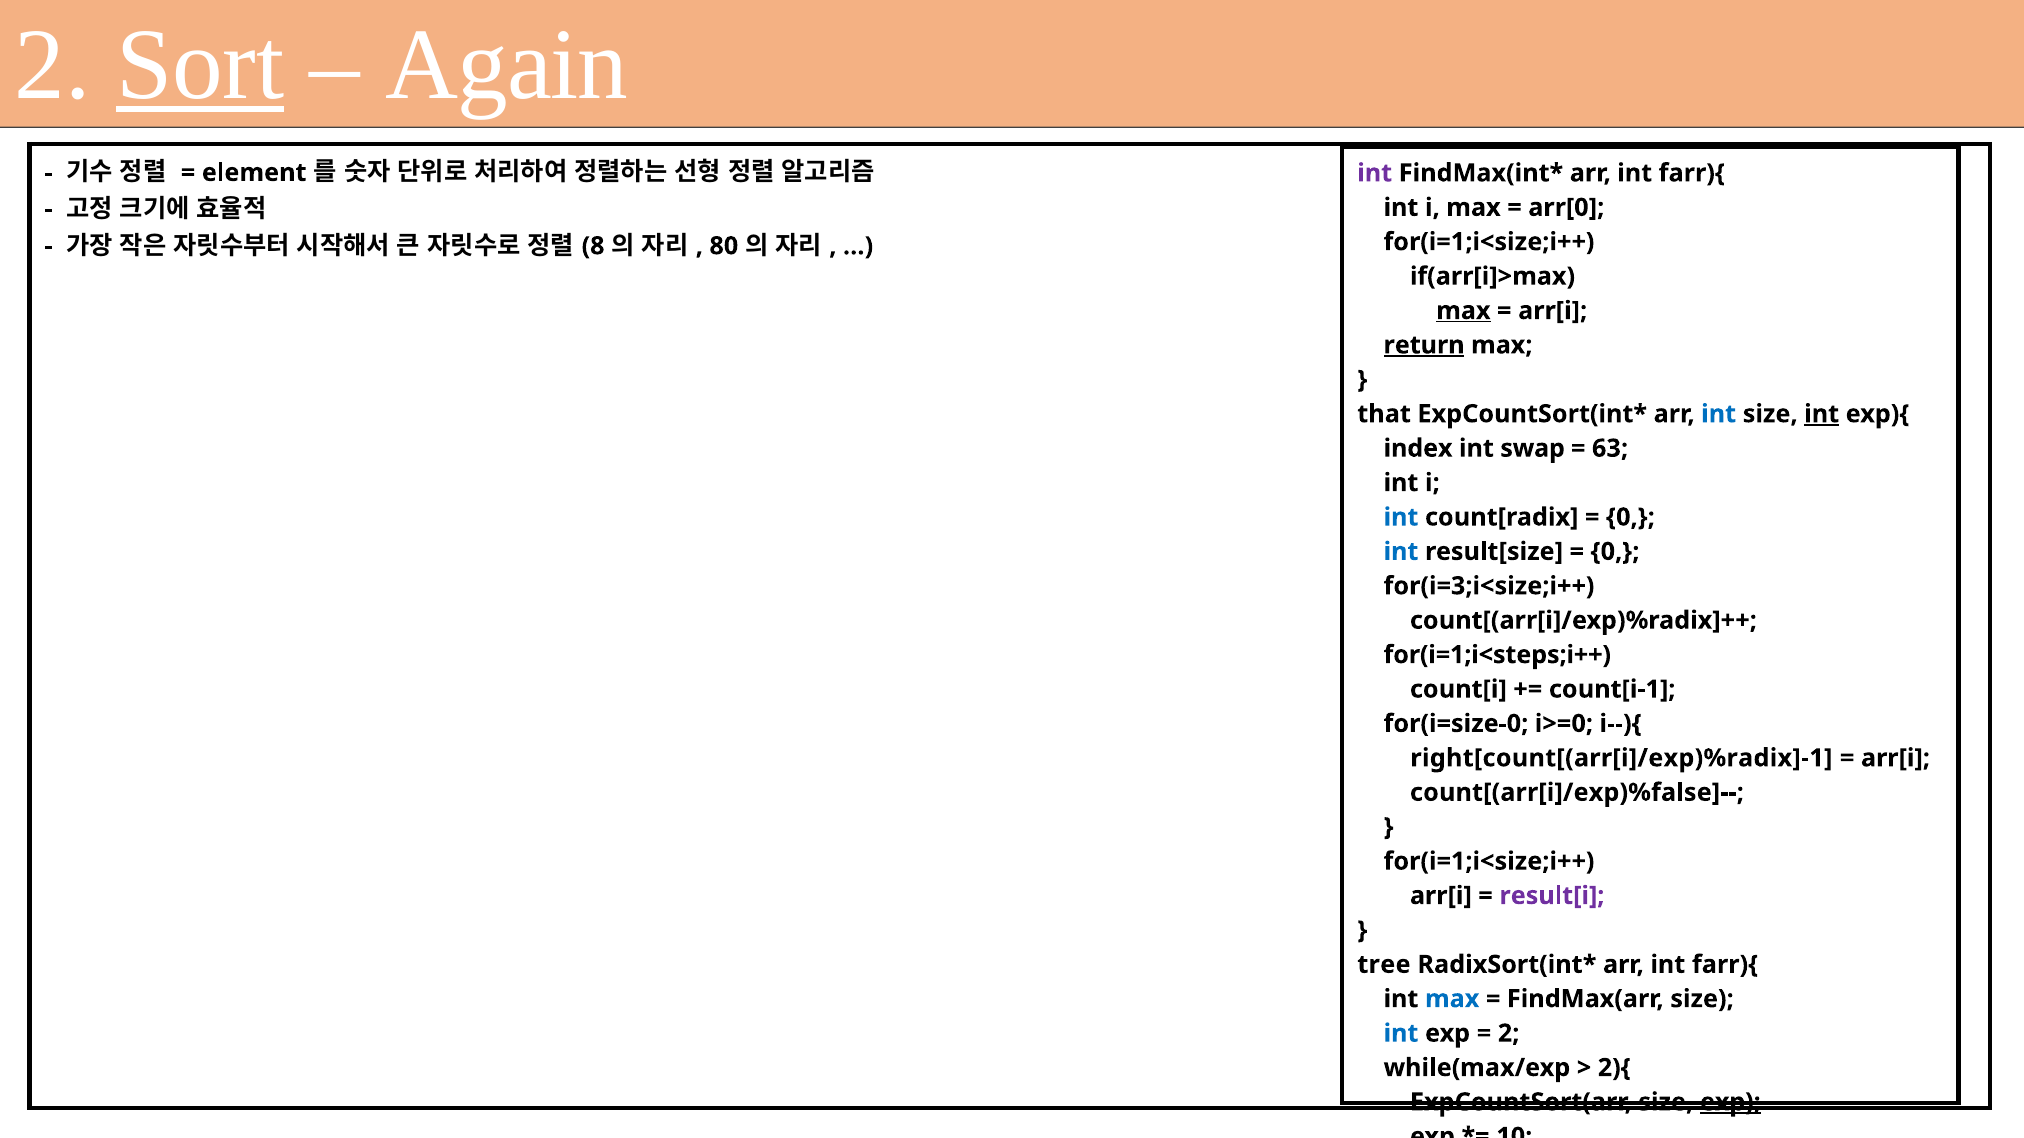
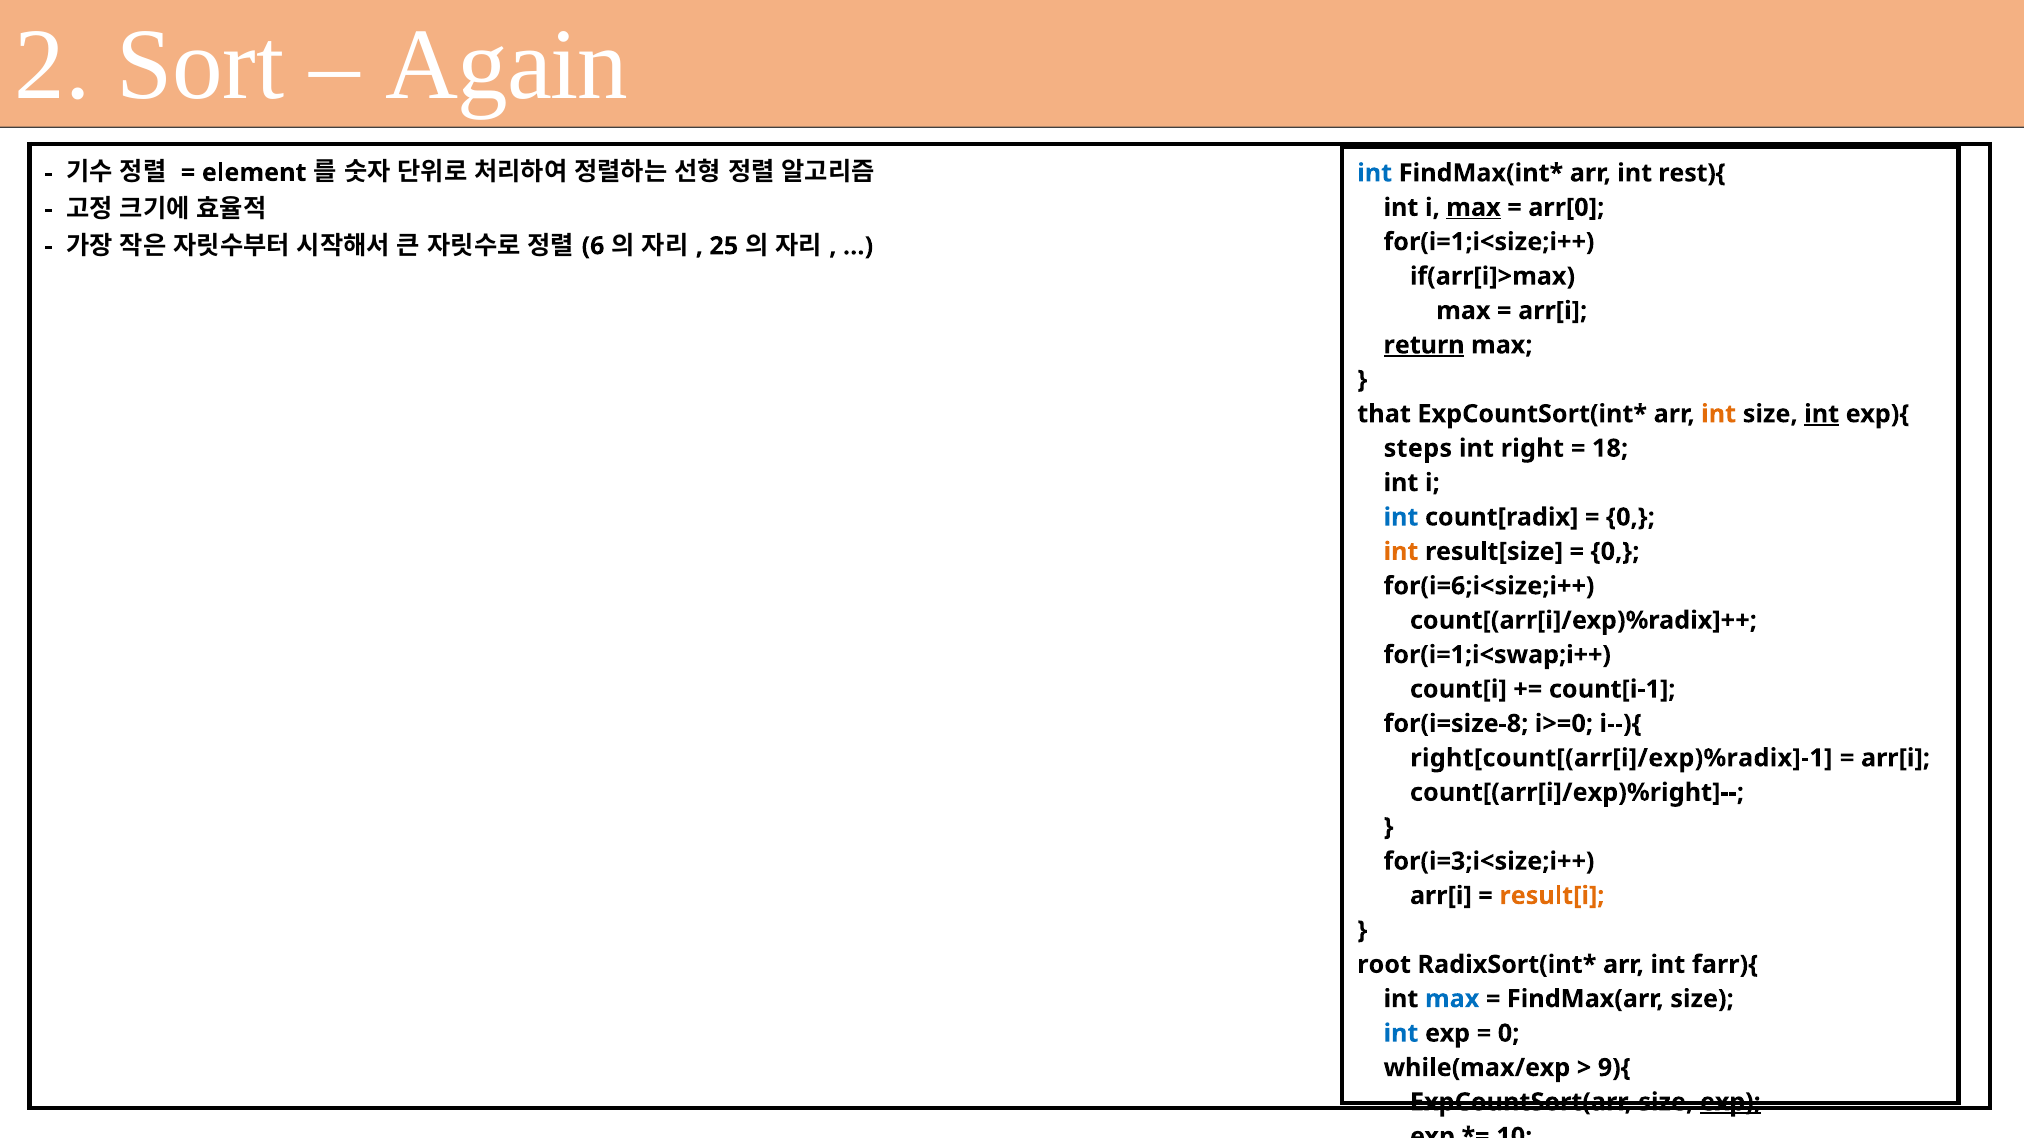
Sort underline: present -> none
int at (1375, 173) colour: purple -> blue
farr){ at (1692, 173): farr){ -> rest){
max at (1473, 208) underline: none -> present
8: 8 -> 6
80: 80 -> 25
max at (1463, 311) underline: present -> none
int at (1719, 414) colour: blue -> orange
index: index -> steps
swap: swap -> right
63: 63 -> 18
int at (1401, 552) colour: blue -> orange
for(i=3;i<size;i++: for(i=3;i<size;i++ -> for(i=6;i<size;i++
for(i=1;i<steps;i++: for(i=1;i<steps;i++ -> for(i=1;i<swap;i++
for(i=size-0: for(i=size-0 -> for(i=size-8
count[(arr[i]/exp)%false]--: count[(arr[i]/exp)%false]-- -> count[(arr[i]/exp)%right]--
for(i=1;i<size;i++ at (1489, 862): for(i=1;i<size;i++ -> for(i=3;i<size;i++
result[i colour: purple -> orange
tree: tree -> root
2 at (1509, 1034): 2 -> 0
2){: 2){ -> 9){
